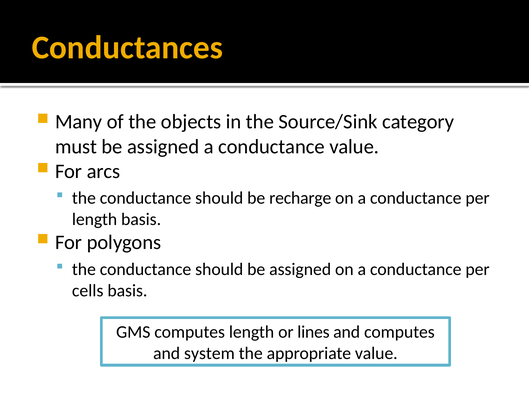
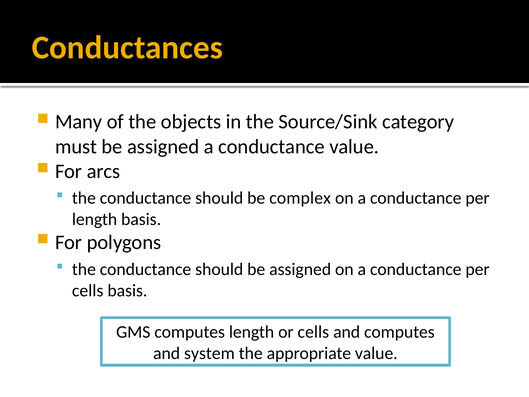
recharge: recharge -> complex
or lines: lines -> cells
